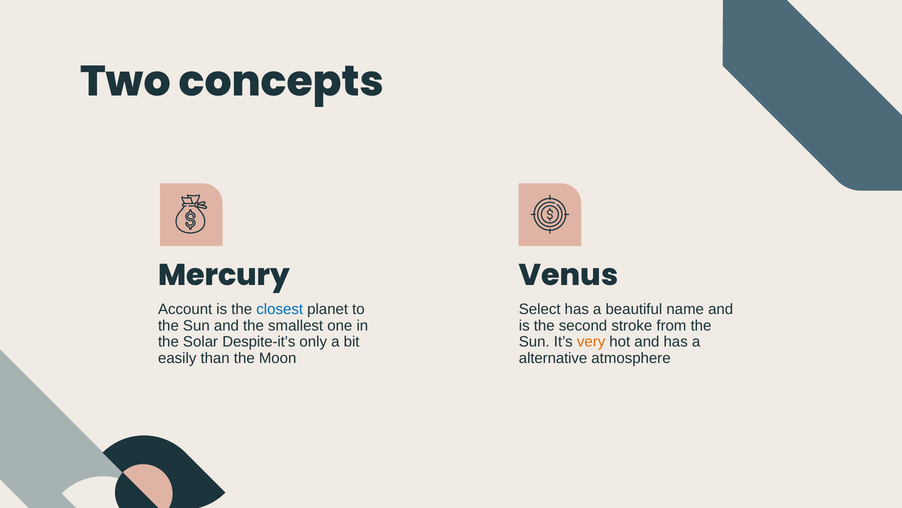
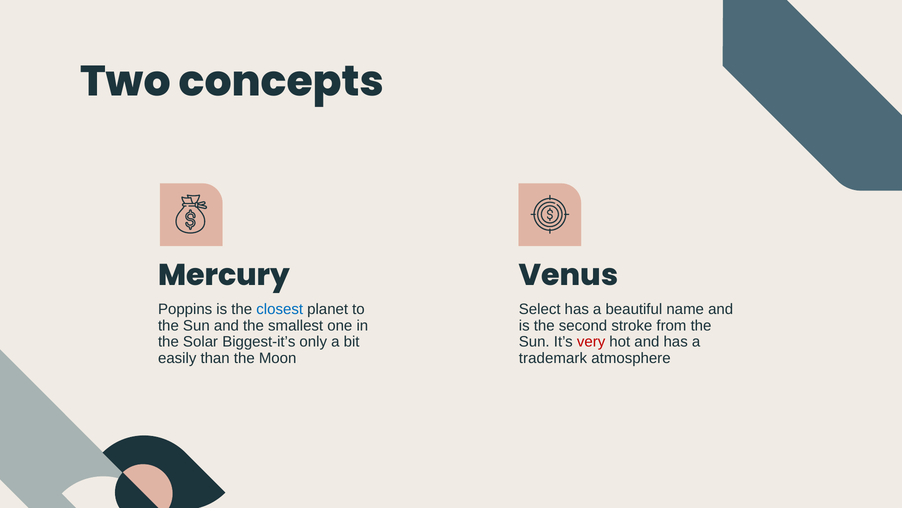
Account: Account -> Poppins
Despite-it’s: Despite-it’s -> Biggest-it’s
very colour: orange -> red
alternative: alternative -> trademark
